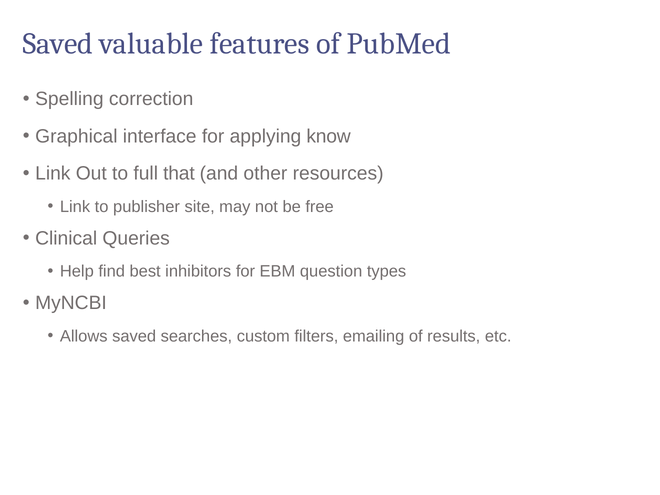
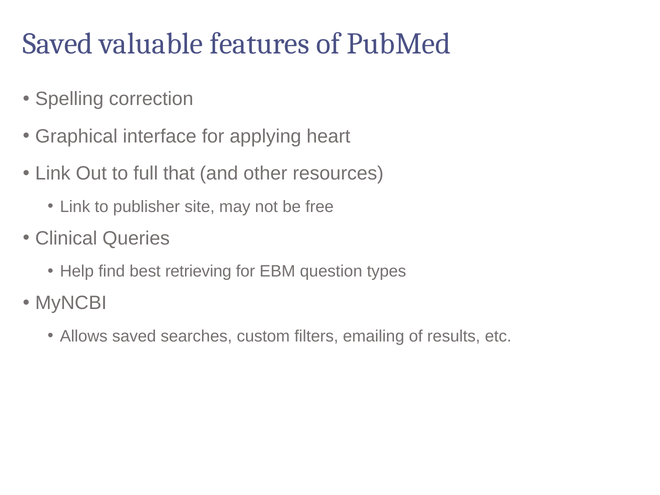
know: know -> heart
inhibitors: inhibitors -> retrieving
